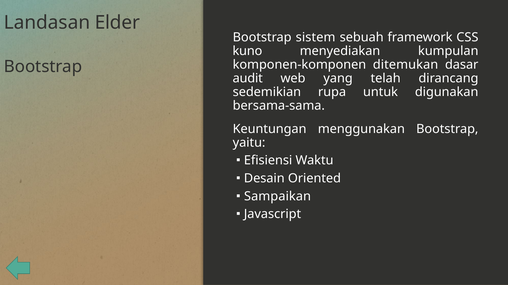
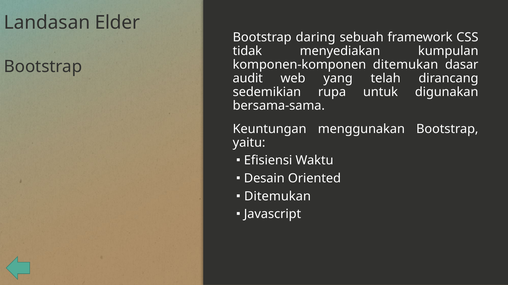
sistem: sistem -> daring
kuno: kuno -> tidak
Sampaikan at (278, 197): Sampaikan -> Ditemukan
